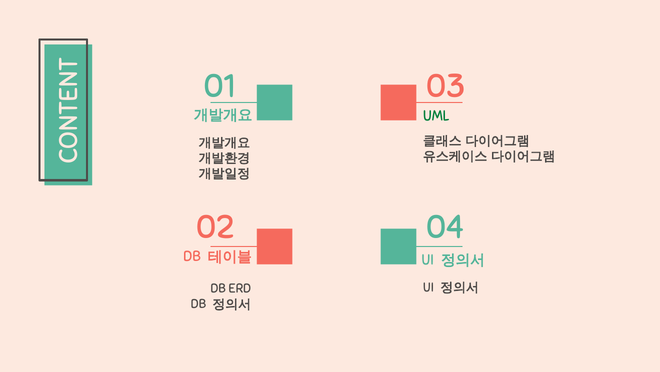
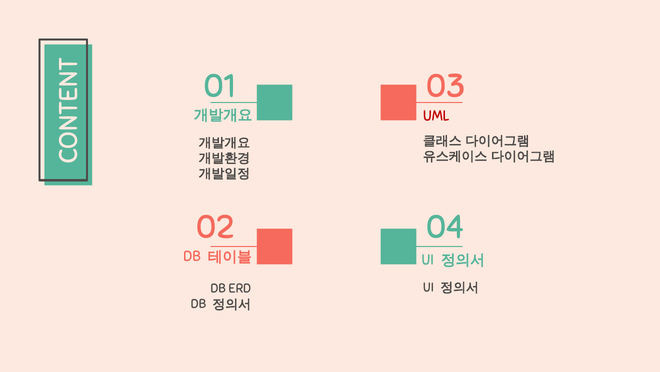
UML colour: green -> red
